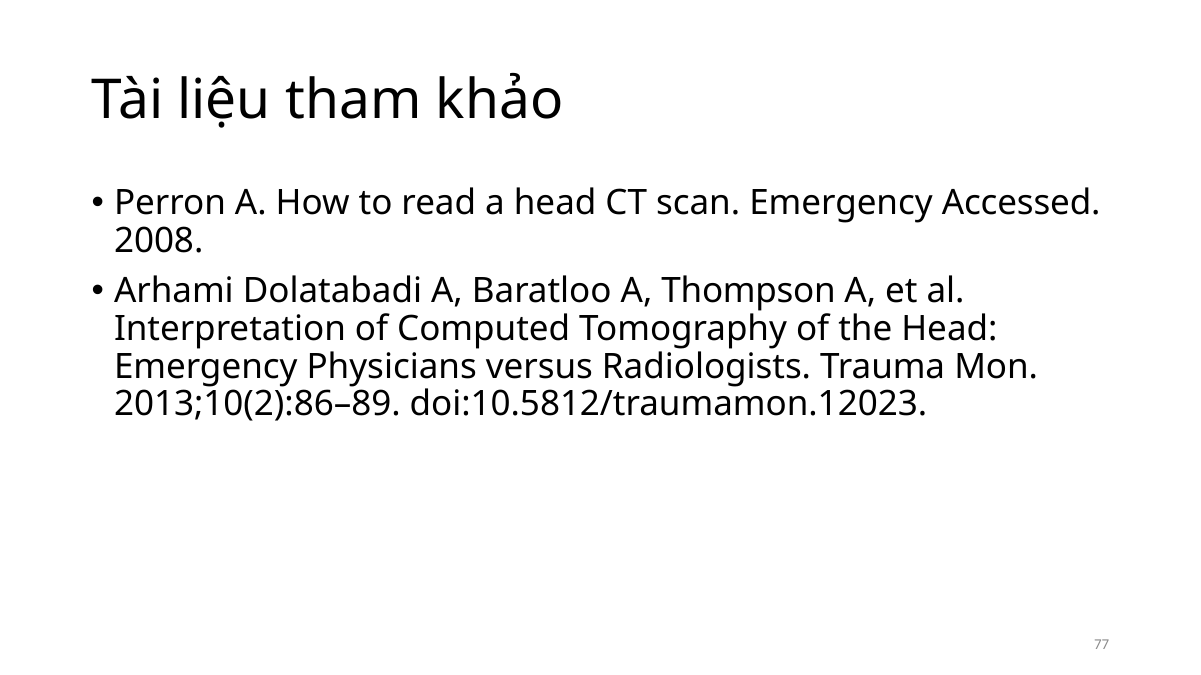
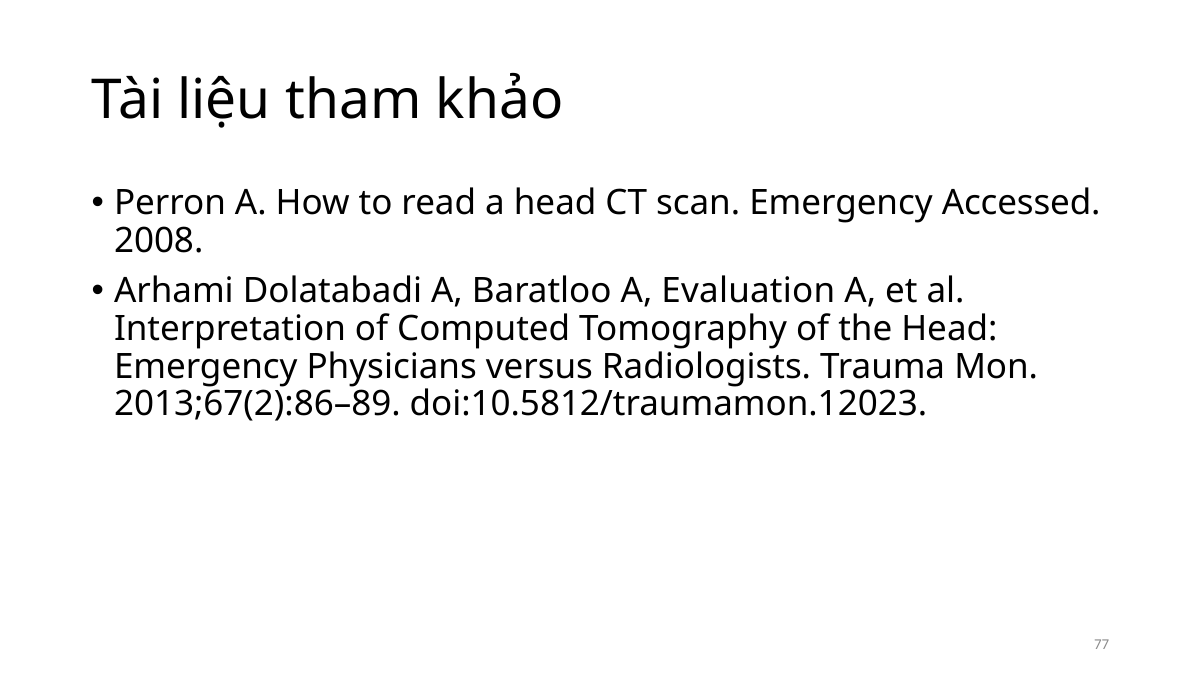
Thompson: Thompson -> Evaluation
2013;10(2):86–89: 2013;10(2):86–89 -> 2013;67(2):86–89
